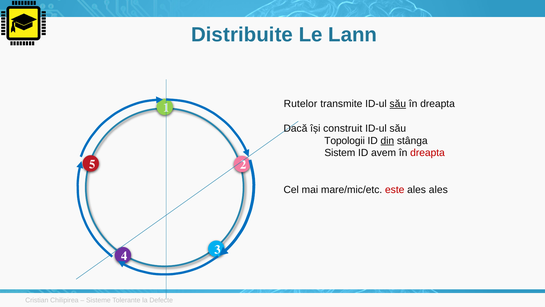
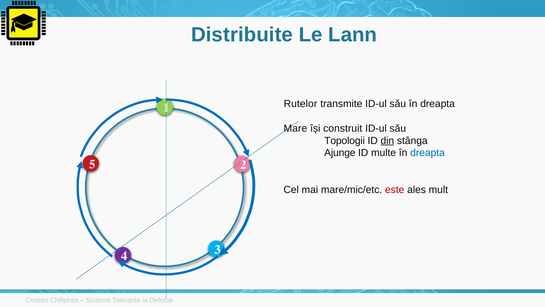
său at (398, 104) underline: present -> none
Dacă: Dacă -> Mare
Sistem: Sistem -> Ajunge
avem: avem -> multe
dreapta at (428, 153) colour: red -> blue
ales ales: ales -> mult
